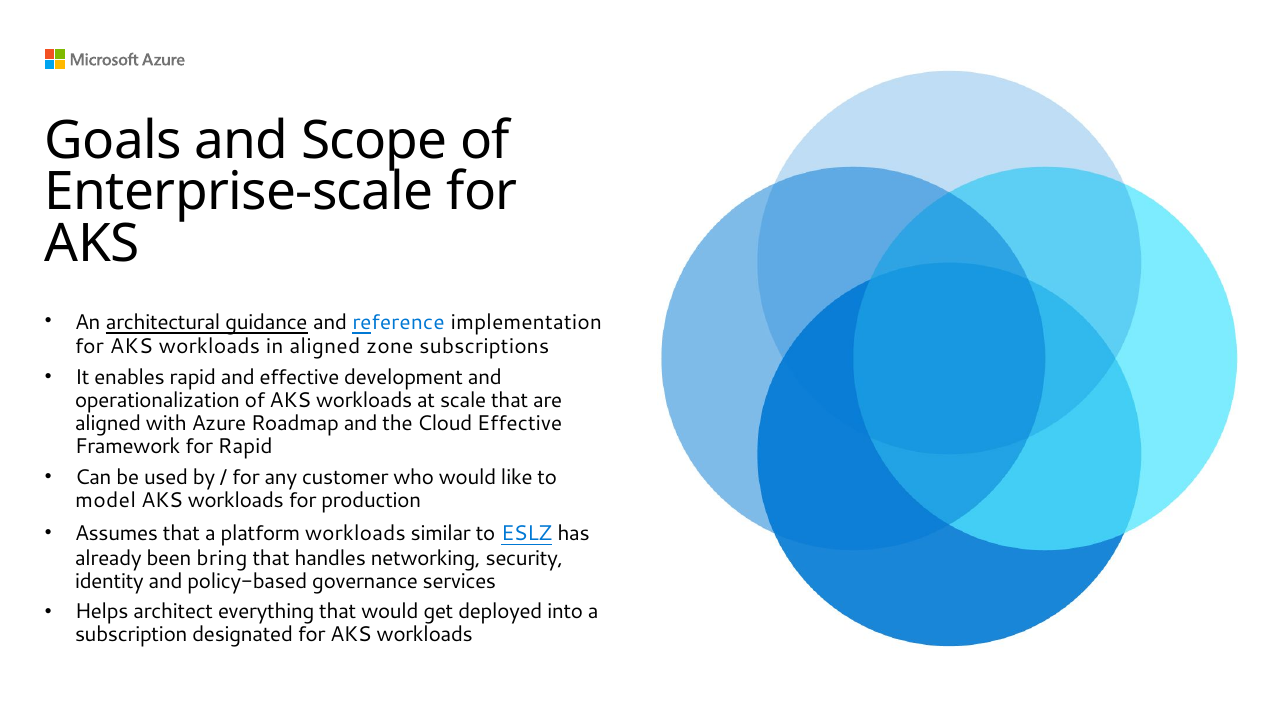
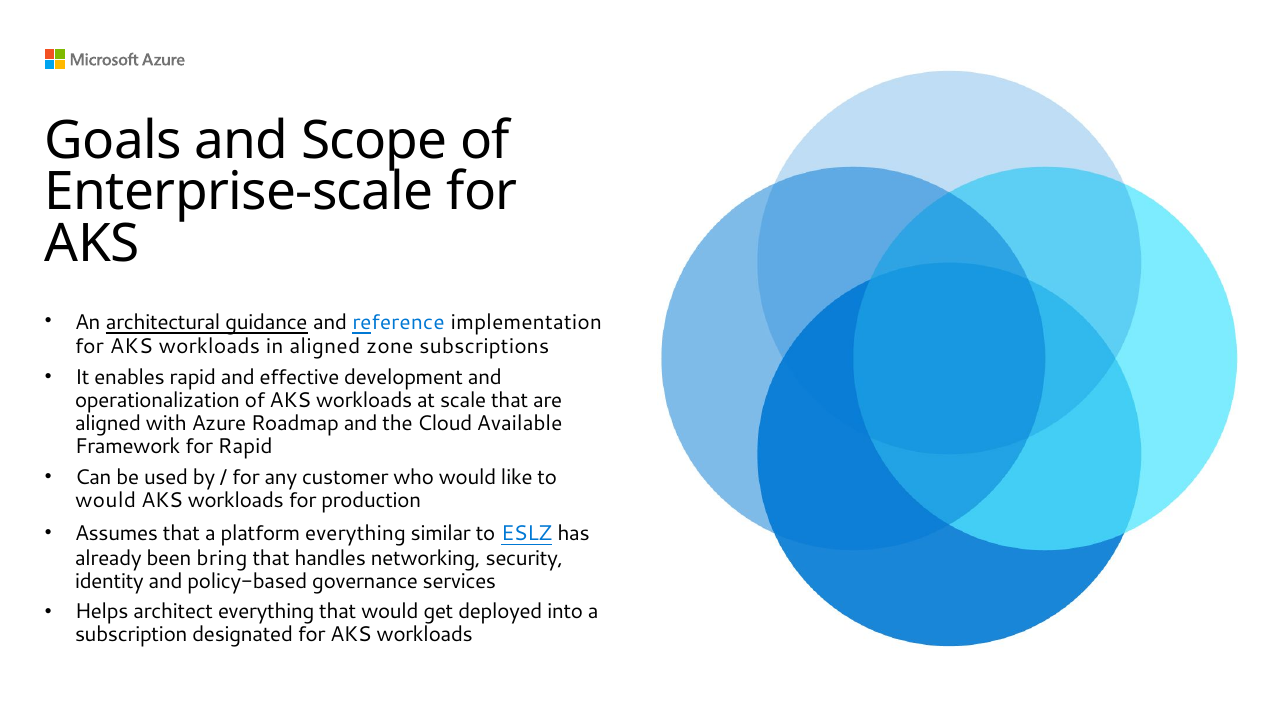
Cloud Effective: Effective -> Available
model at (106, 500): model -> would
platform workloads: workloads -> everything
